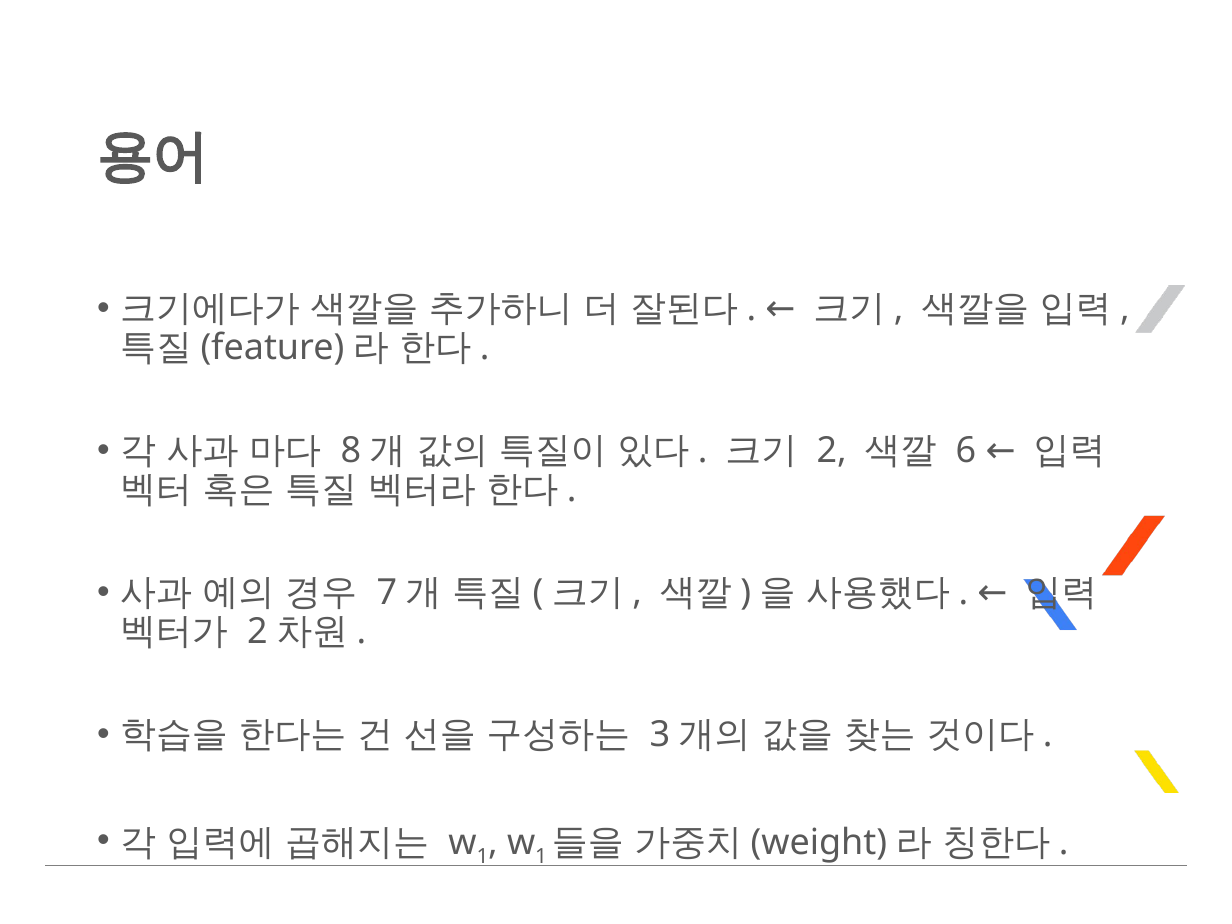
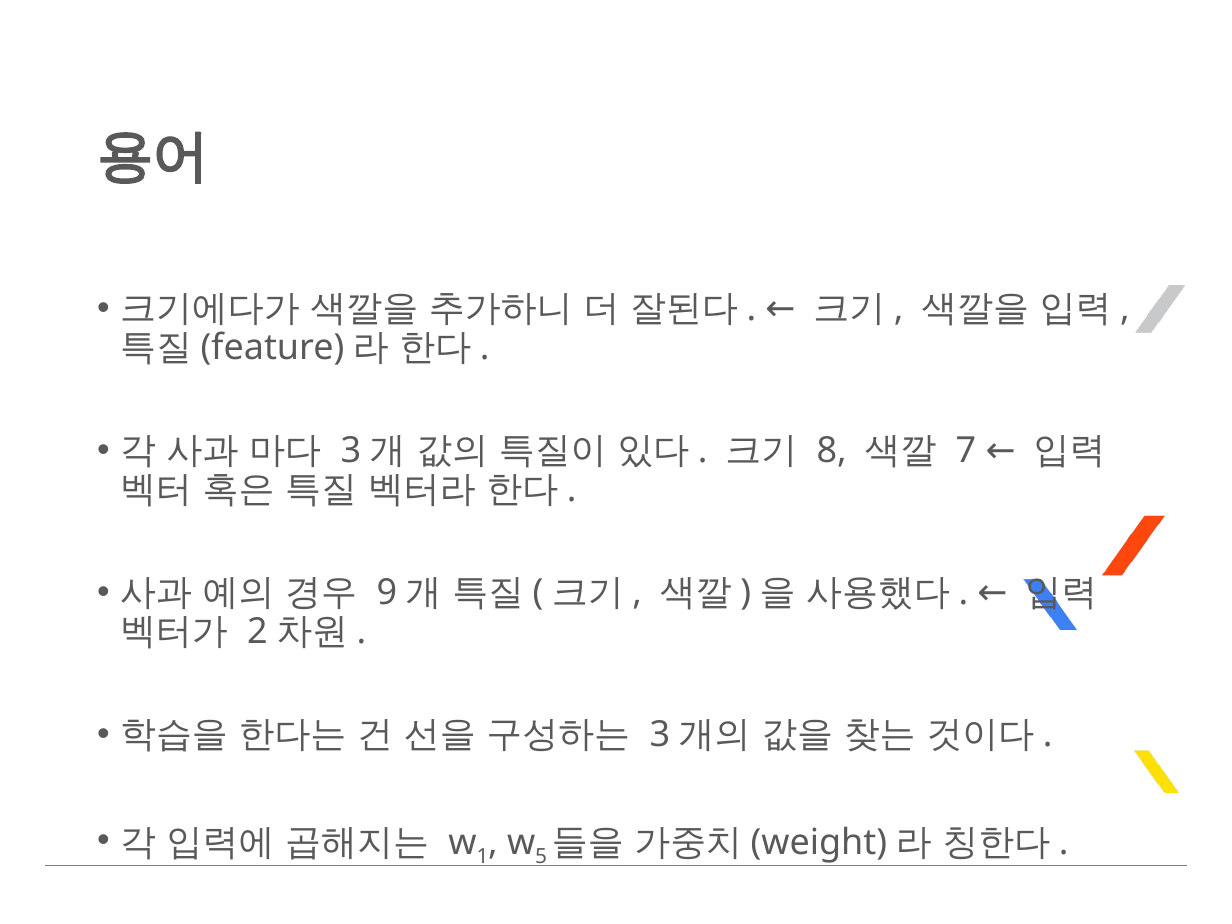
8 at (351, 451): 8 -> 3
2 at (832, 451): 2 -> 8
6: 6 -> 7
7: 7 -> 9
1 at (541, 857): 1 -> 5
